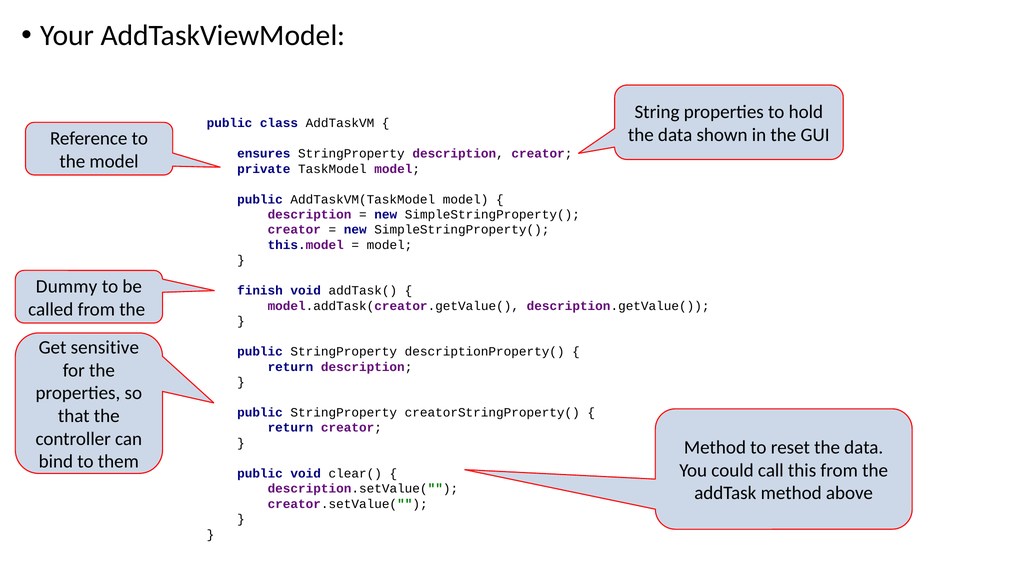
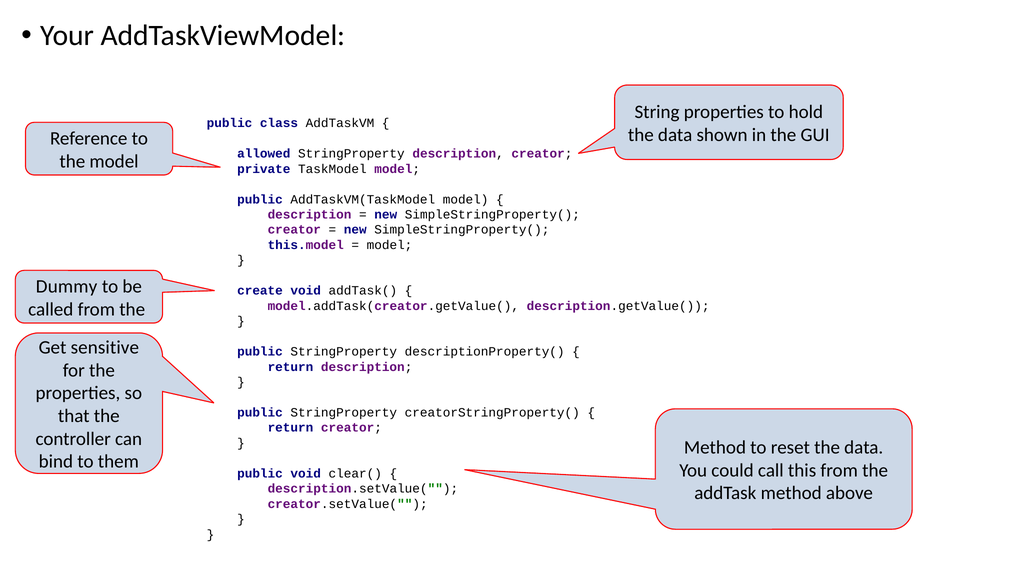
ensures: ensures -> allowed
finish: finish -> create
